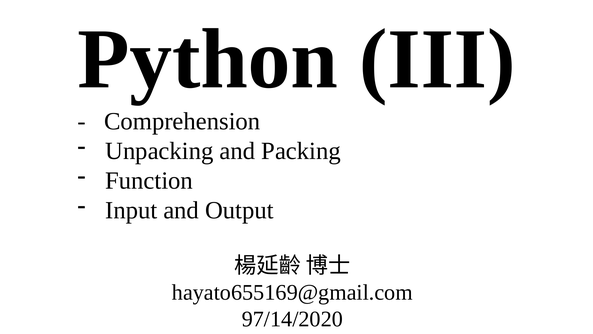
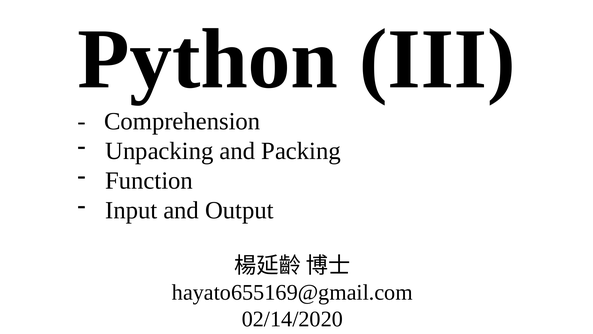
97/14/2020: 97/14/2020 -> 02/14/2020
